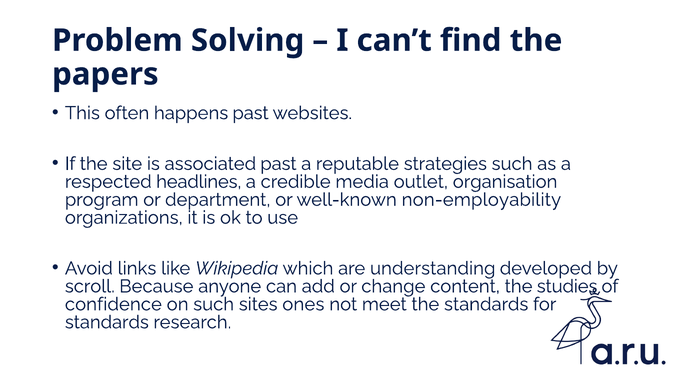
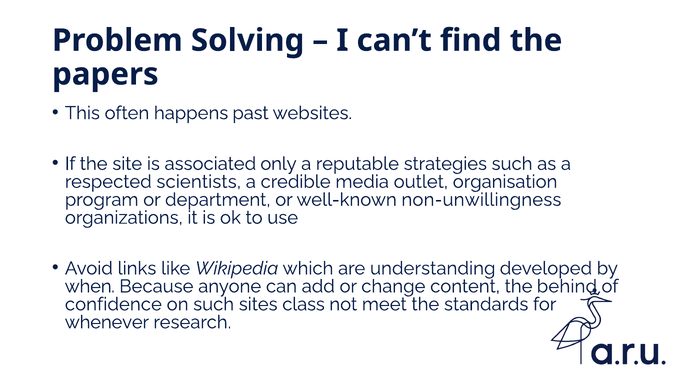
associated past: past -> only
headlines: headlines -> scientists
non-employability: non-employability -> non-unwillingness
scroll: scroll -> when
studies: studies -> behind
ones: ones -> class
standards at (107, 322): standards -> whenever
